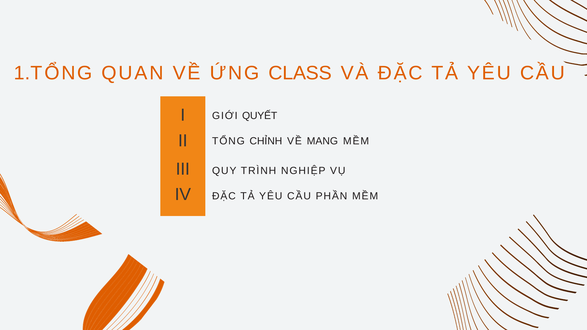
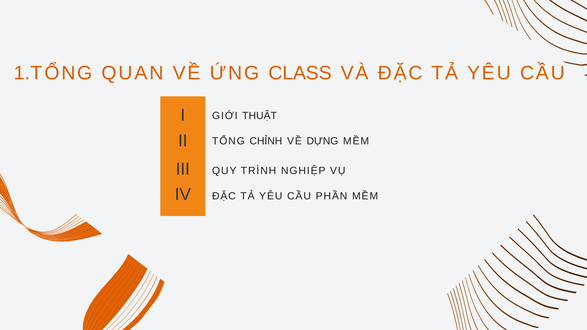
QUYẾT: QUYẾT -> THUẬT
MANG: MANG -> DỰNG
